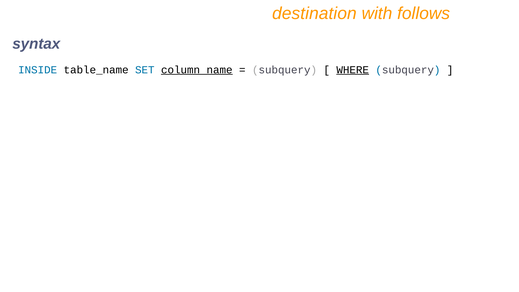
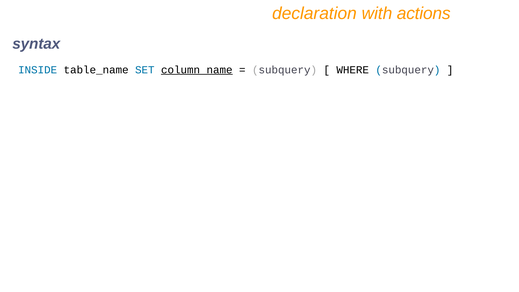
destination: destination -> declaration
follows: follows -> actions
WHERE underline: present -> none
